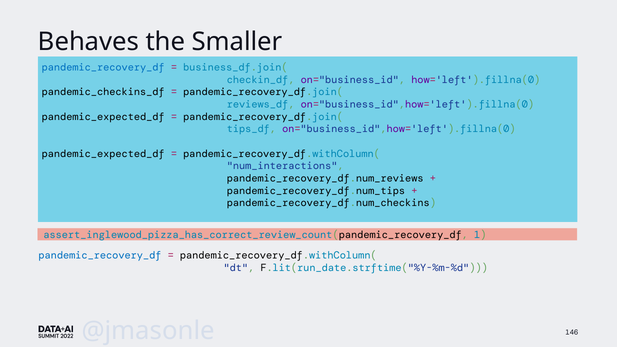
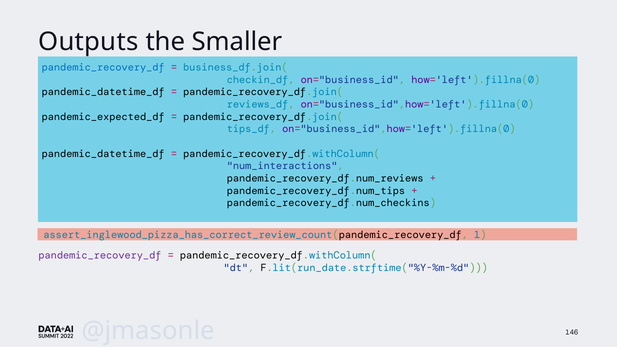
Behaves: Behaves -> Outputs
pandemic_checkins_df at (103, 92): pandemic_checkins_df -> pandemic_datetime_df
pandemic_expected_df at (103, 154): pandemic_expected_df -> pandemic_datetime_df
pandemic_recovery_df at (100, 256) colour: blue -> purple
